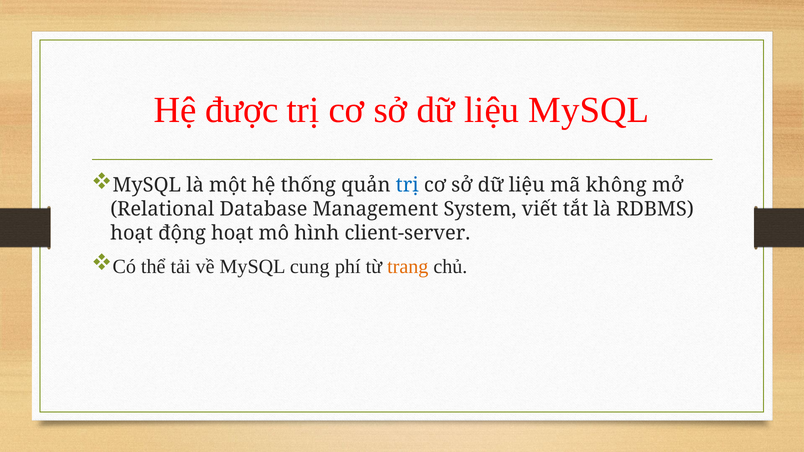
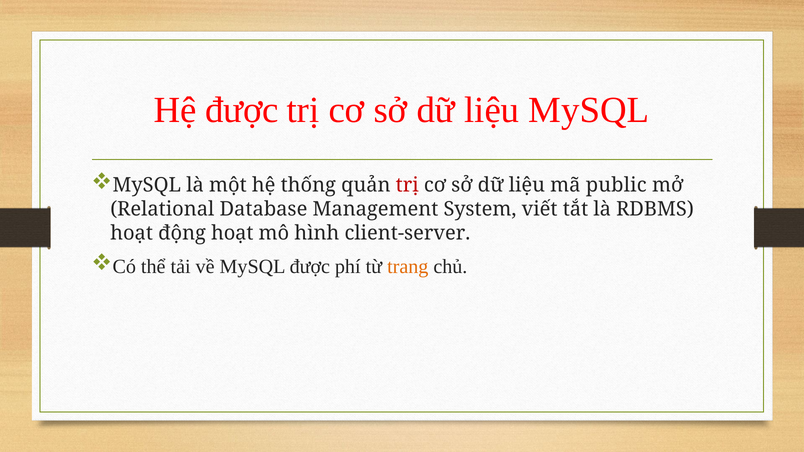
trị at (407, 185) colour: blue -> red
không: không -> public
MySQL cung: cung -> được
